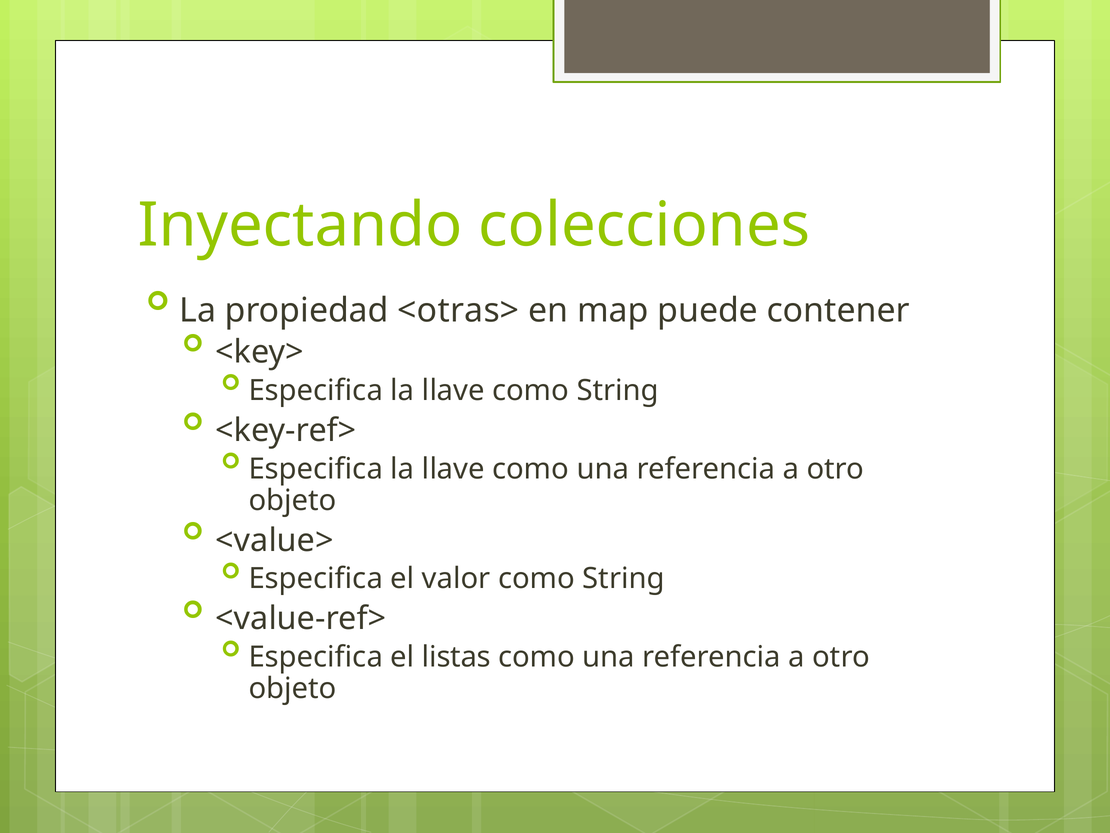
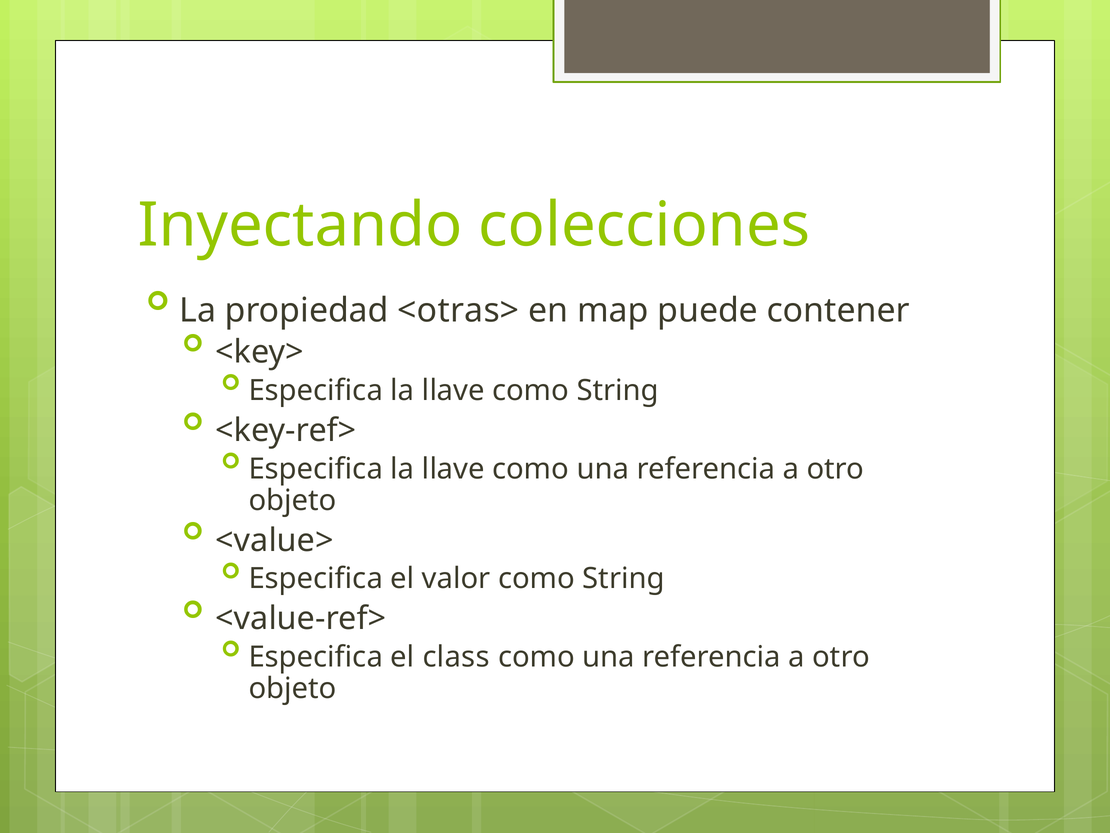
listas: listas -> class
